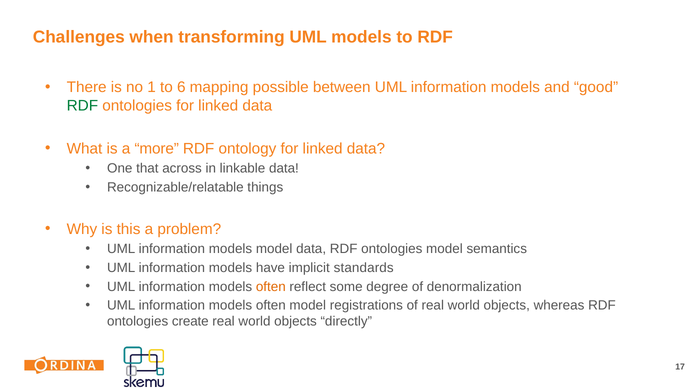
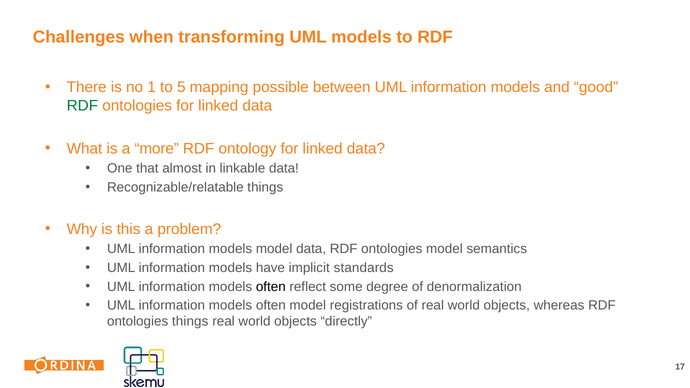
6: 6 -> 5
across: across -> almost
often at (271, 287) colour: orange -> black
ontologies create: create -> things
